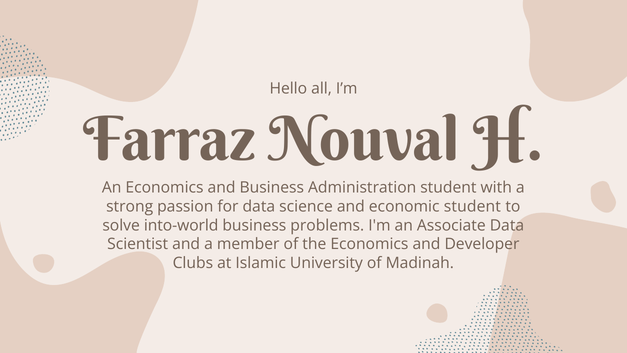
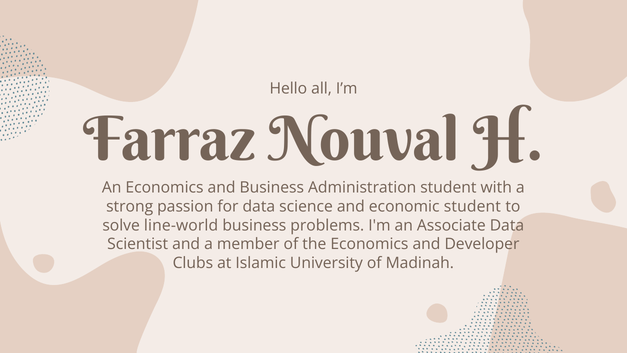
into-world: into-world -> line-world
